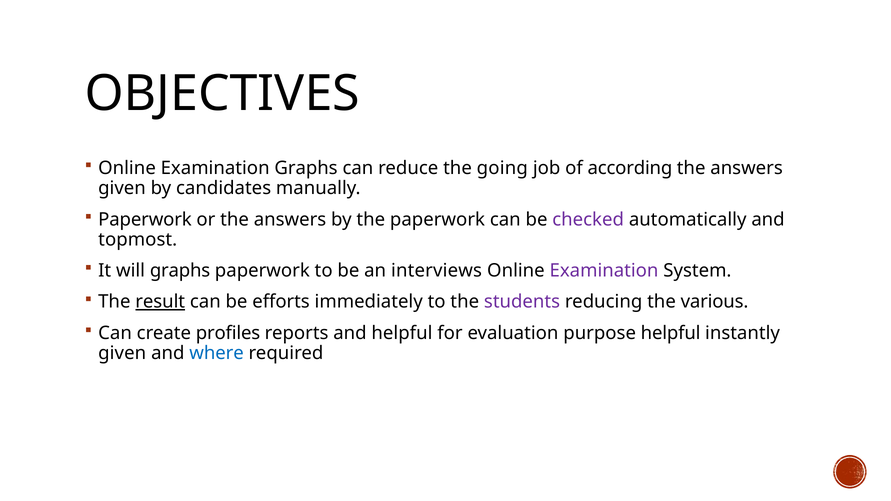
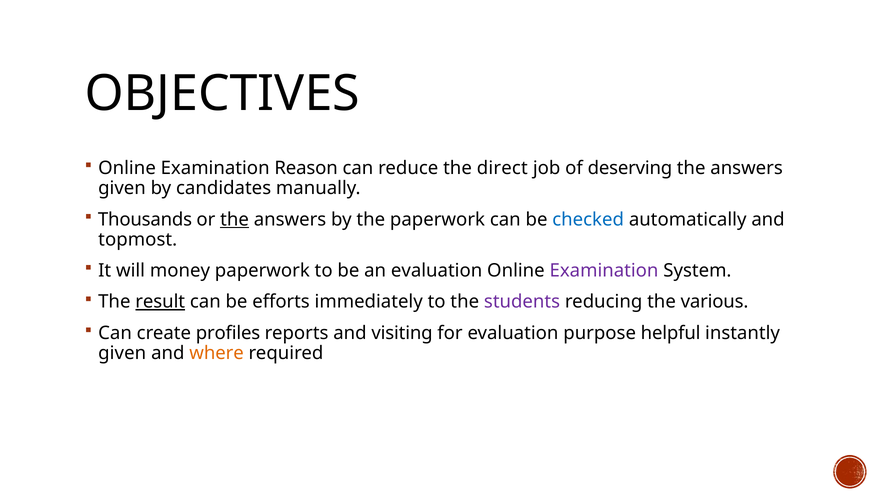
Examination Graphs: Graphs -> Reason
going: going -> direct
according: according -> deserving
Paperwork at (145, 220): Paperwork -> Thousands
the at (235, 220) underline: none -> present
checked colour: purple -> blue
will graphs: graphs -> money
an interviews: interviews -> evaluation
and helpful: helpful -> visiting
where colour: blue -> orange
